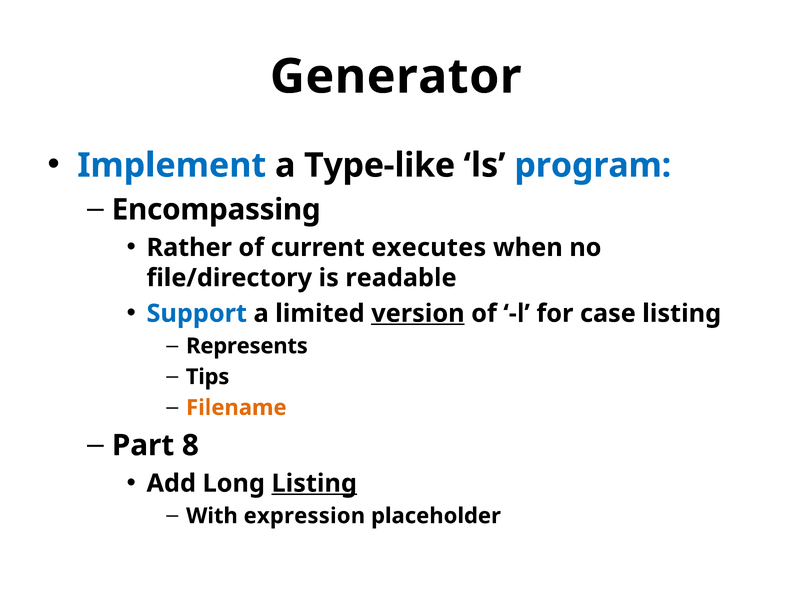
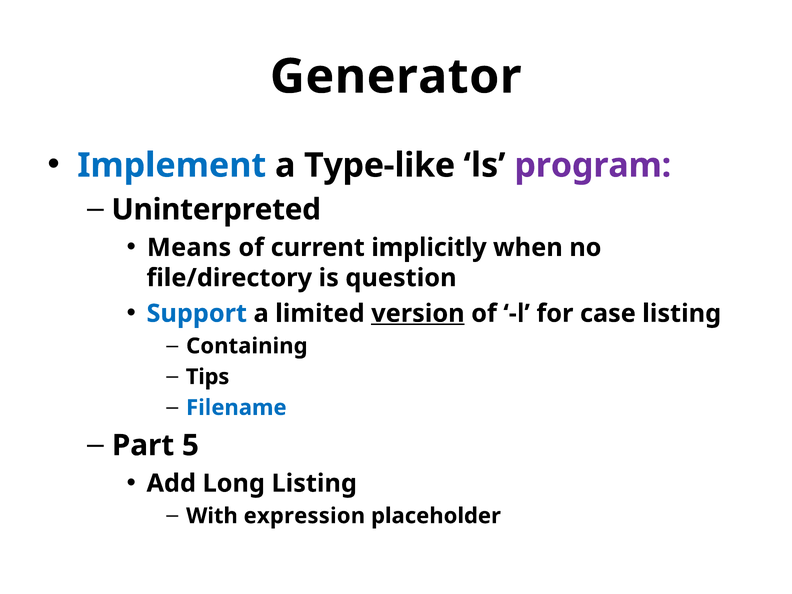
program colour: blue -> purple
Encompassing: Encompassing -> Uninterpreted
Rather: Rather -> Means
executes: executes -> implicitly
readable: readable -> question
Represents: Represents -> Containing
Filename colour: orange -> blue
8: 8 -> 5
Listing at (314, 483) underline: present -> none
